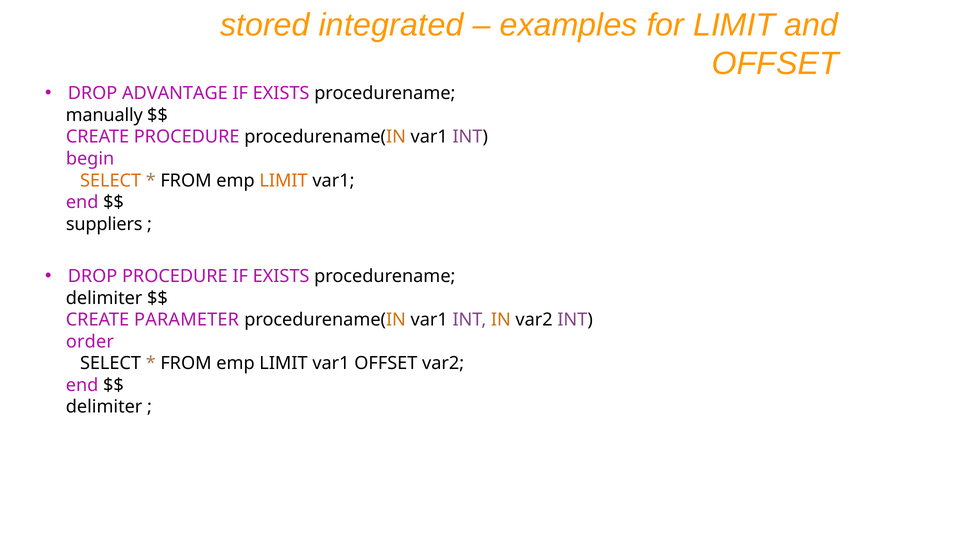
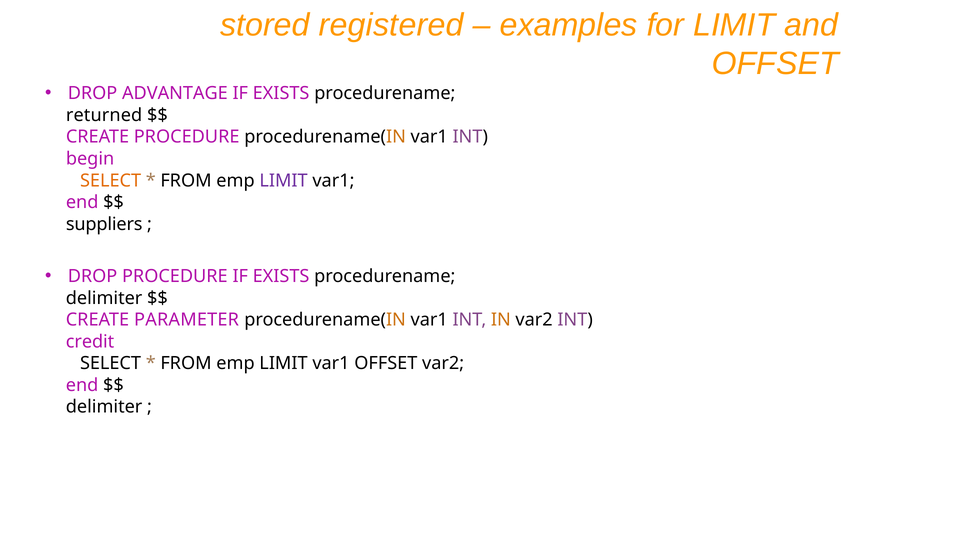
integrated: integrated -> registered
manually: manually -> returned
LIMIT at (284, 180) colour: orange -> purple
order: order -> credit
